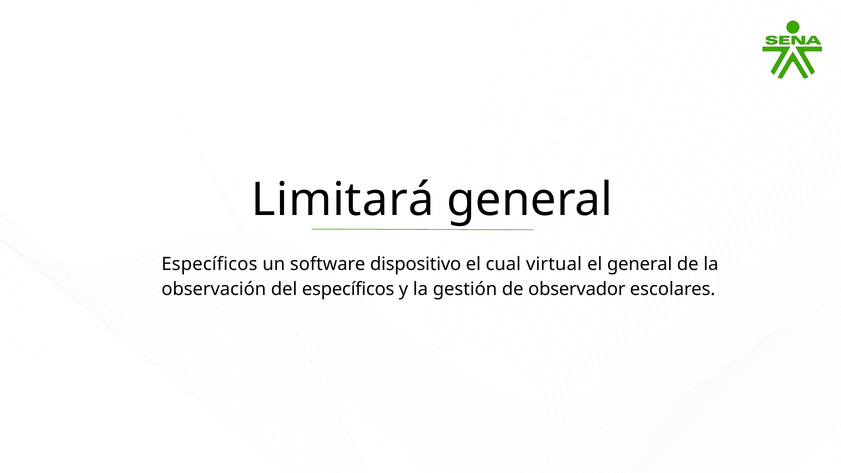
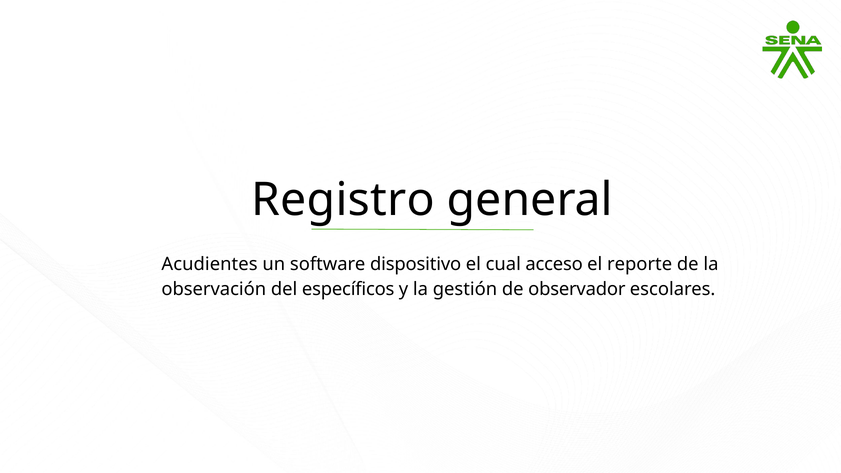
Limitará: Limitará -> Registro
Específicos at (209, 264): Específicos -> Acudientes
virtual: virtual -> acceso
el general: general -> reporte
